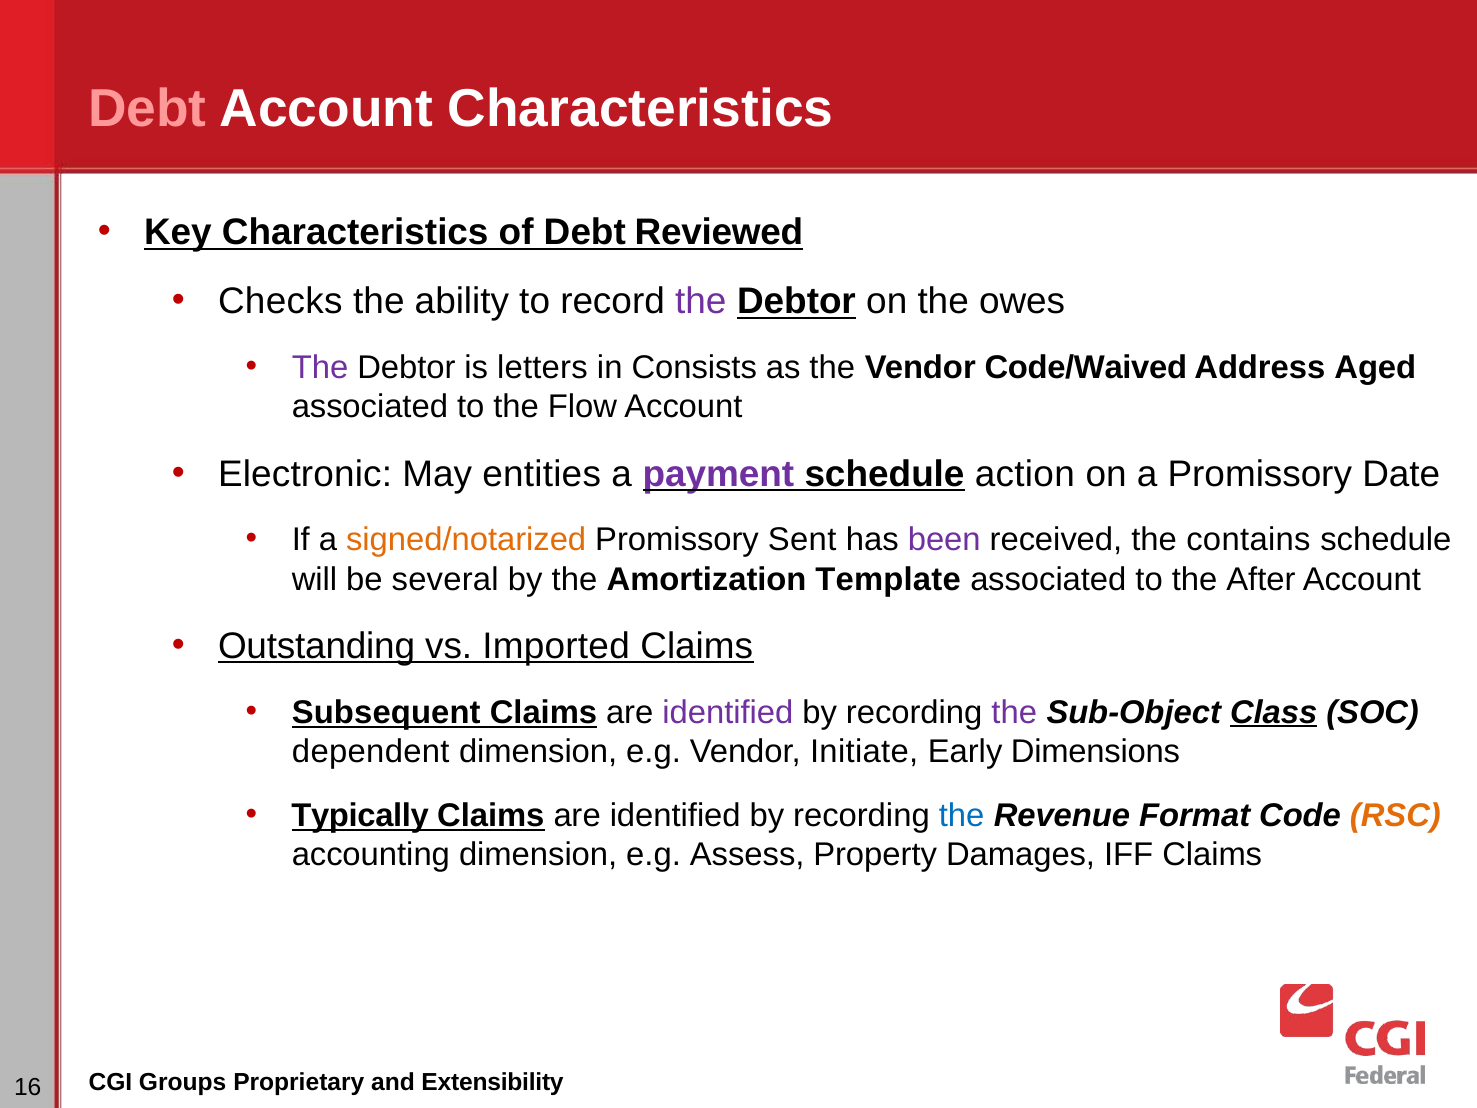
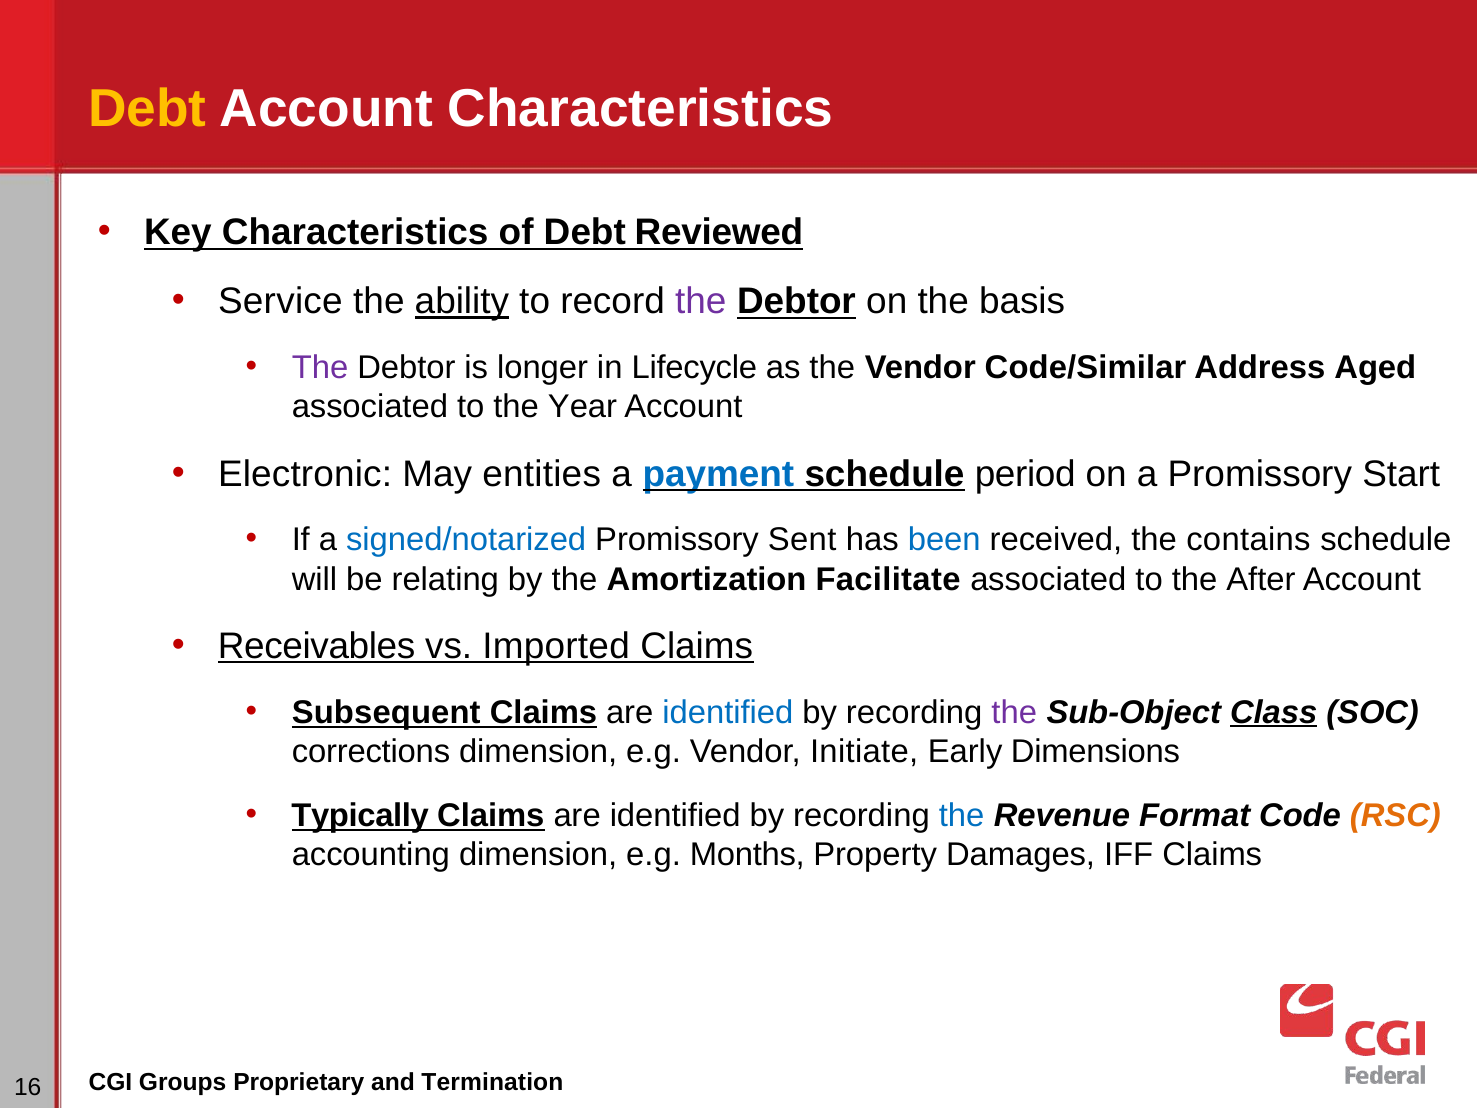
Debt at (148, 109) colour: pink -> yellow
Checks: Checks -> Service
ability underline: none -> present
owes: owes -> basis
letters: letters -> longer
Consists: Consists -> Lifecycle
Code/Waived: Code/Waived -> Code/Similar
Flow: Flow -> Year
payment colour: purple -> blue
action: action -> period
Date: Date -> Start
signed/notarized colour: orange -> blue
been colour: purple -> blue
several: several -> relating
Template: Template -> Facilitate
Outstanding: Outstanding -> Receivables
identified at (728, 712) colour: purple -> blue
dependent: dependent -> corrections
Assess: Assess -> Months
Extensibility: Extensibility -> Termination
